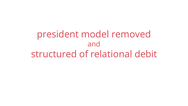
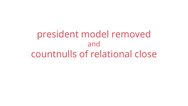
structured: structured -> countnulls
debit: debit -> close
